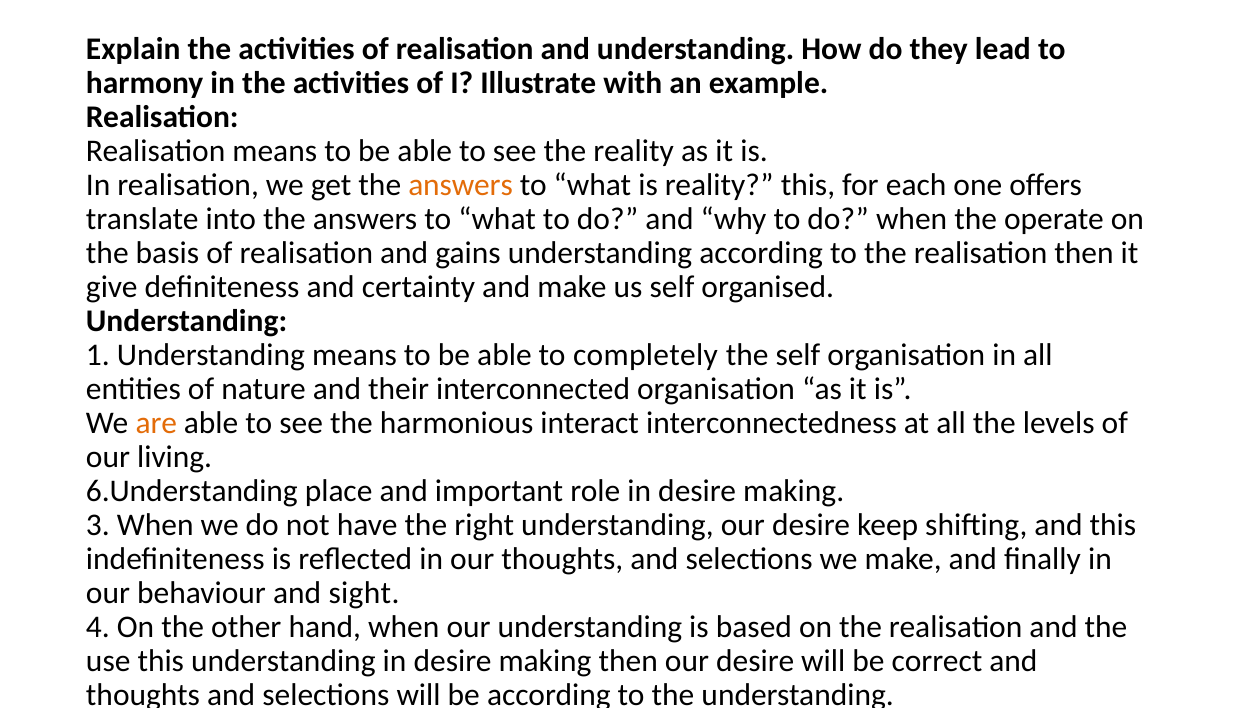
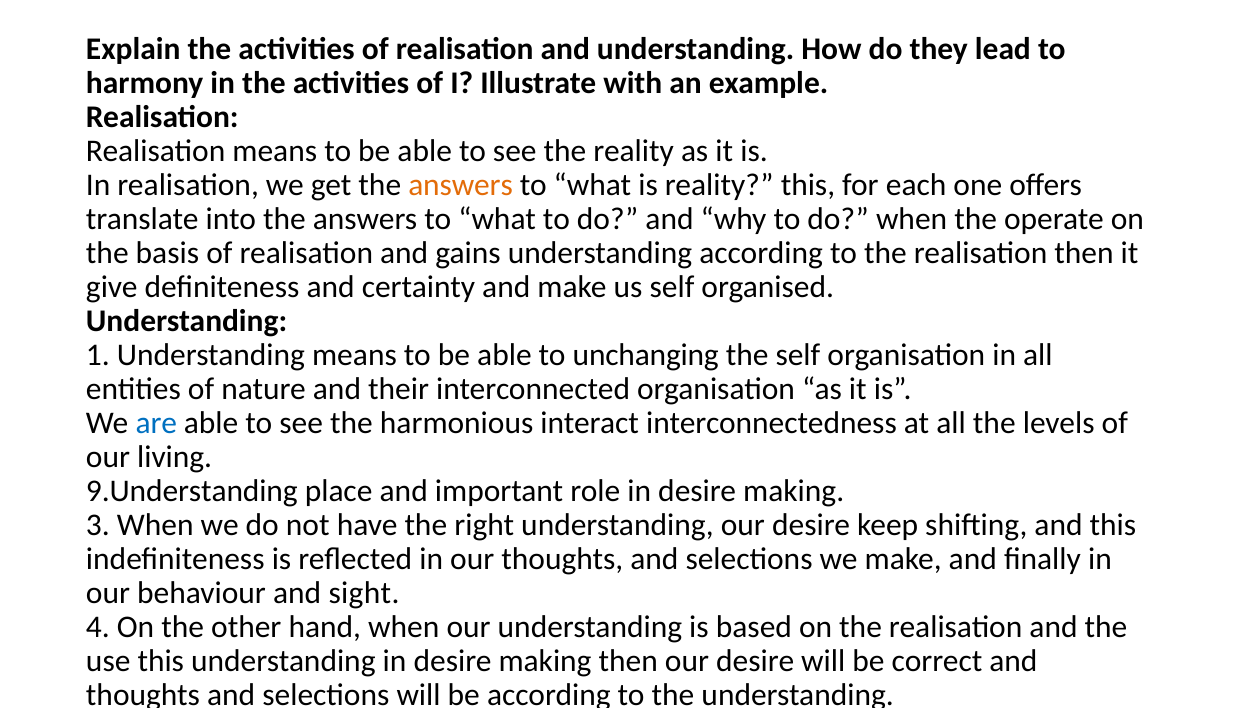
completely: completely -> unchanging
are colour: orange -> blue
6.Understanding: 6.Understanding -> 9.Understanding
